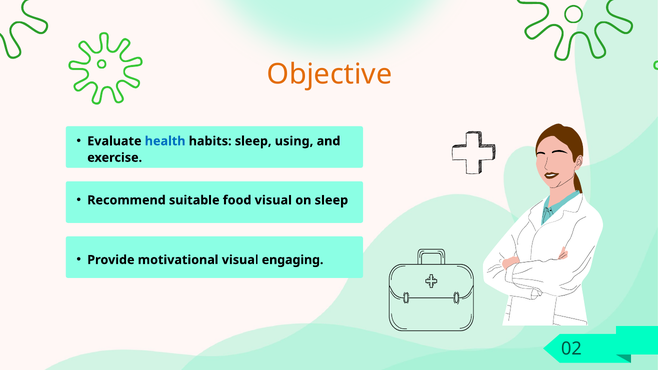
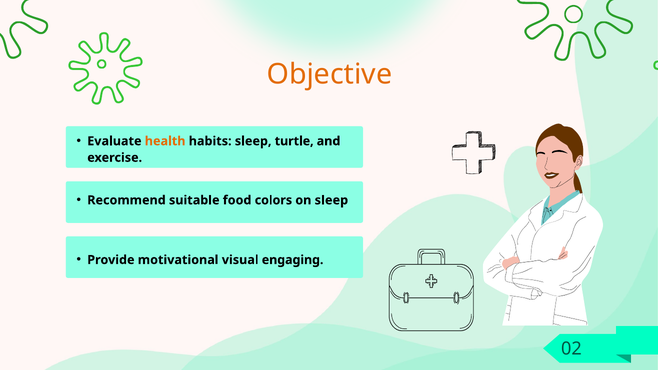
health colour: blue -> orange
using: using -> turtle
food visual: visual -> colors
